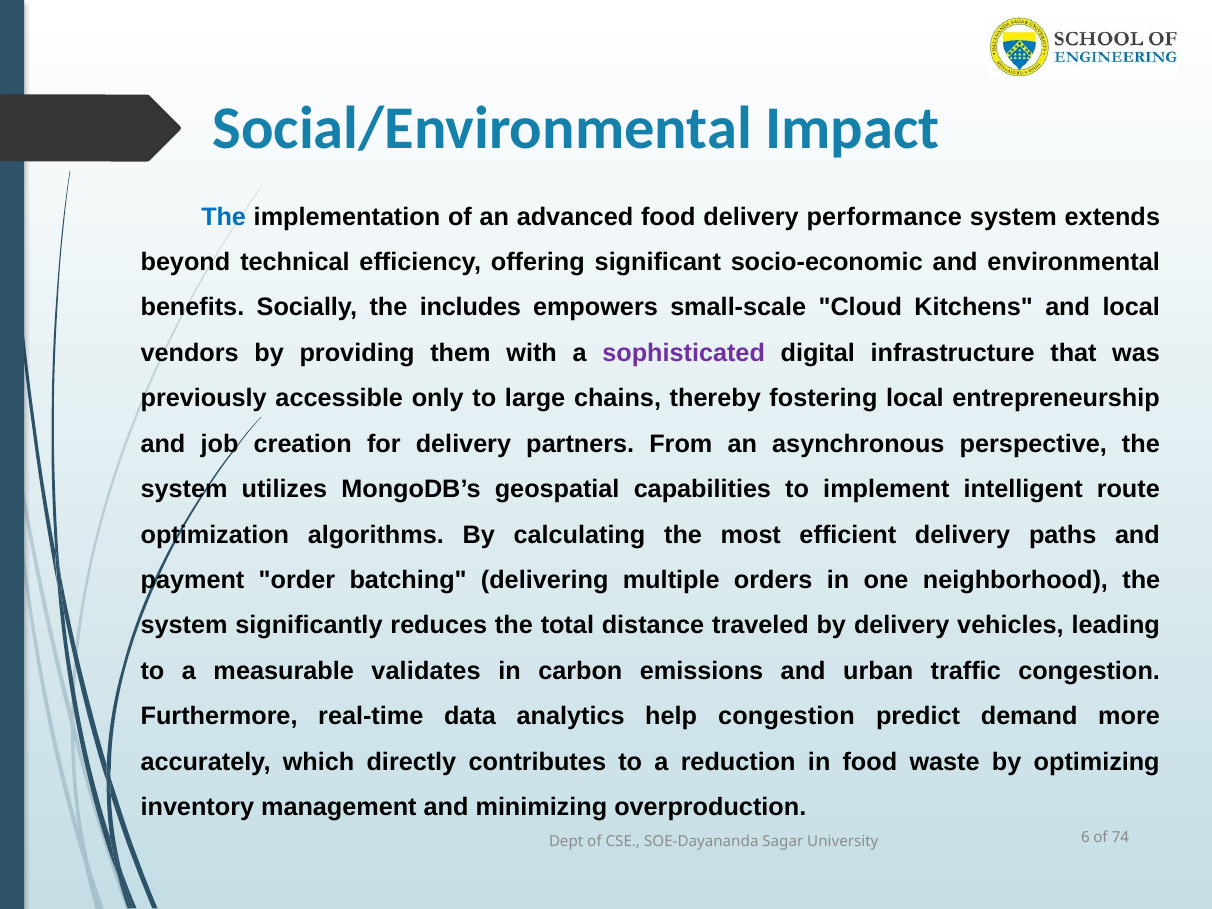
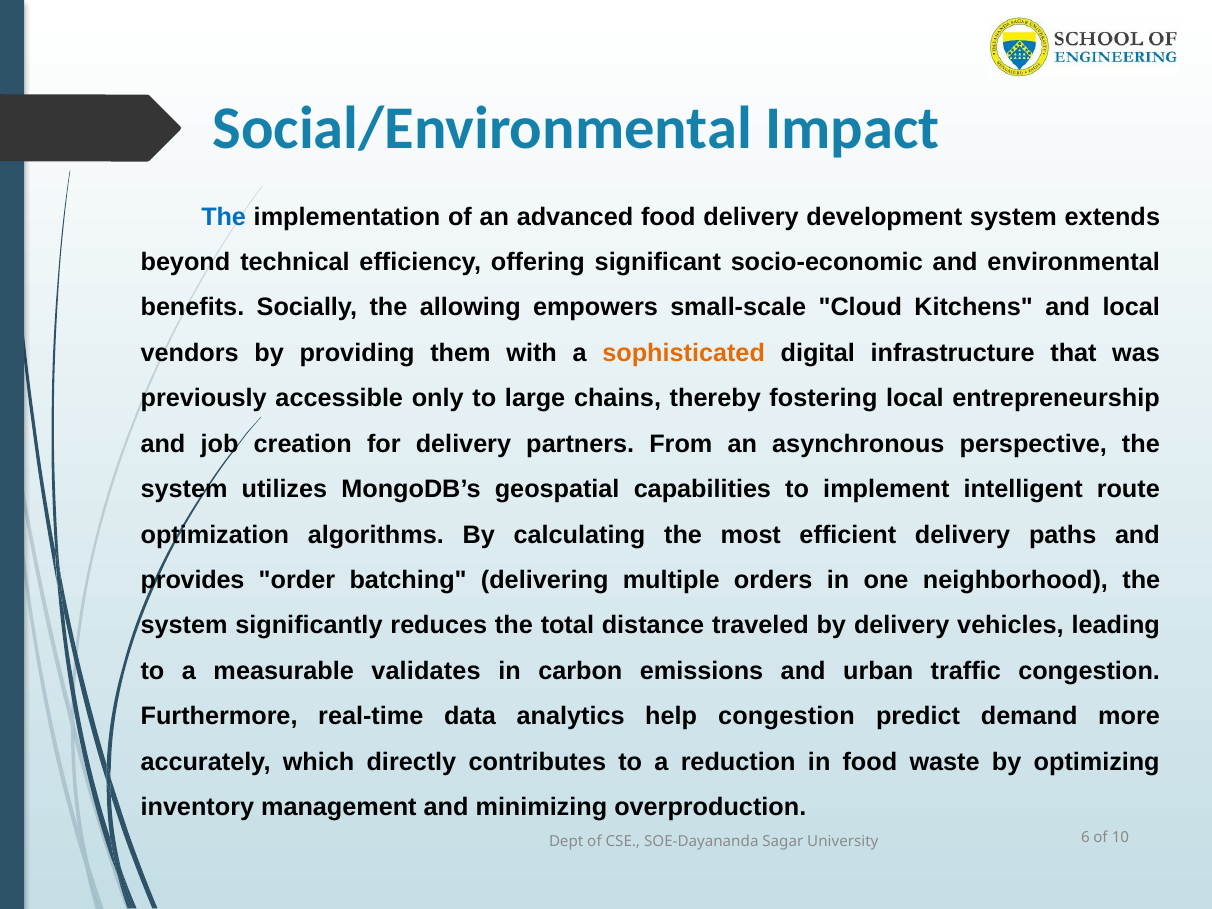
performance: performance -> development
includes: includes -> allowing
sophisticated colour: purple -> orange
payment: payment -> provides
74: 74 -> 10
